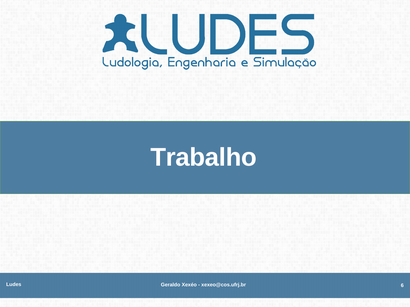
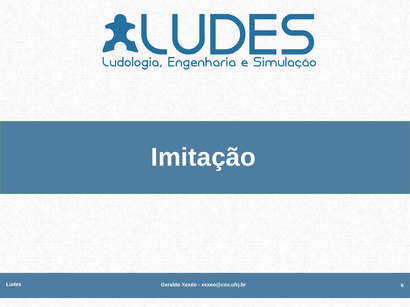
Trabalho: Trabalho -> Imitação
